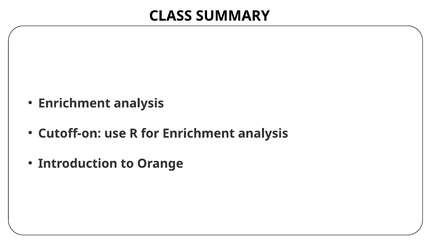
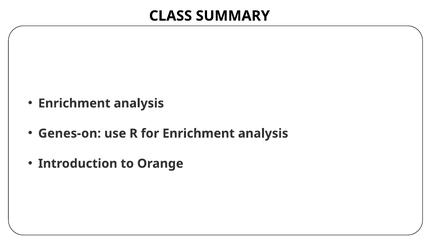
Cutoff-on: Cutoff-on -> Genes-on
